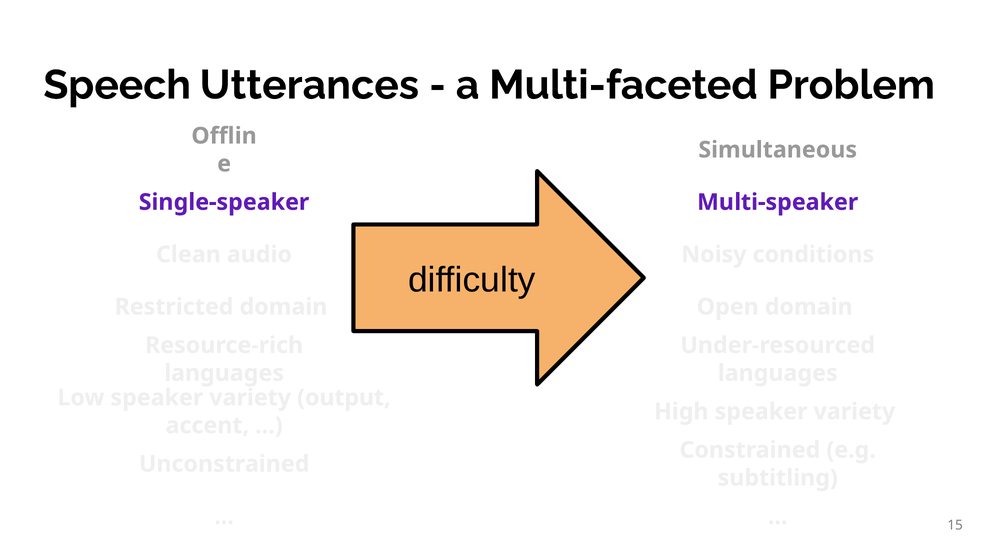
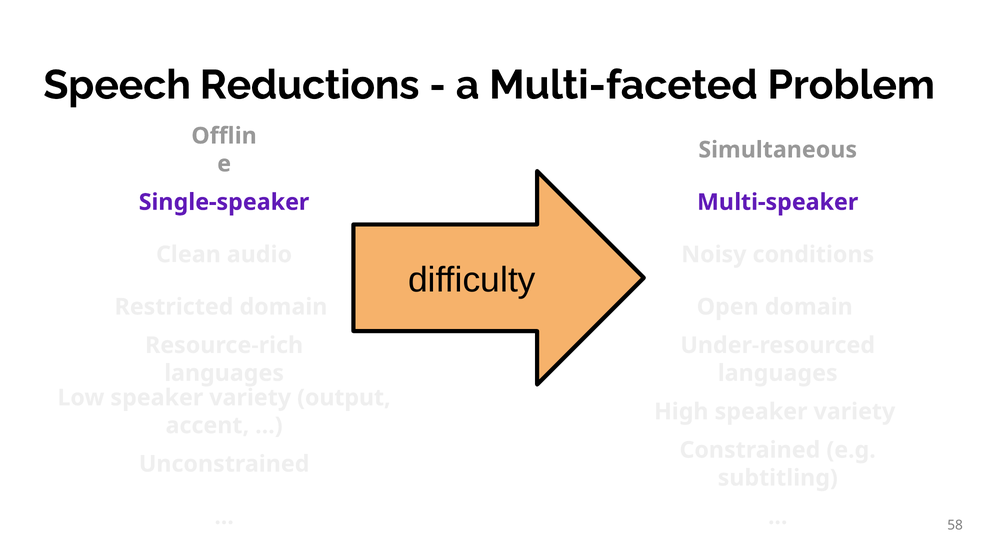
Utterances: Utterances -> Reductions
15: 15 -> 58
